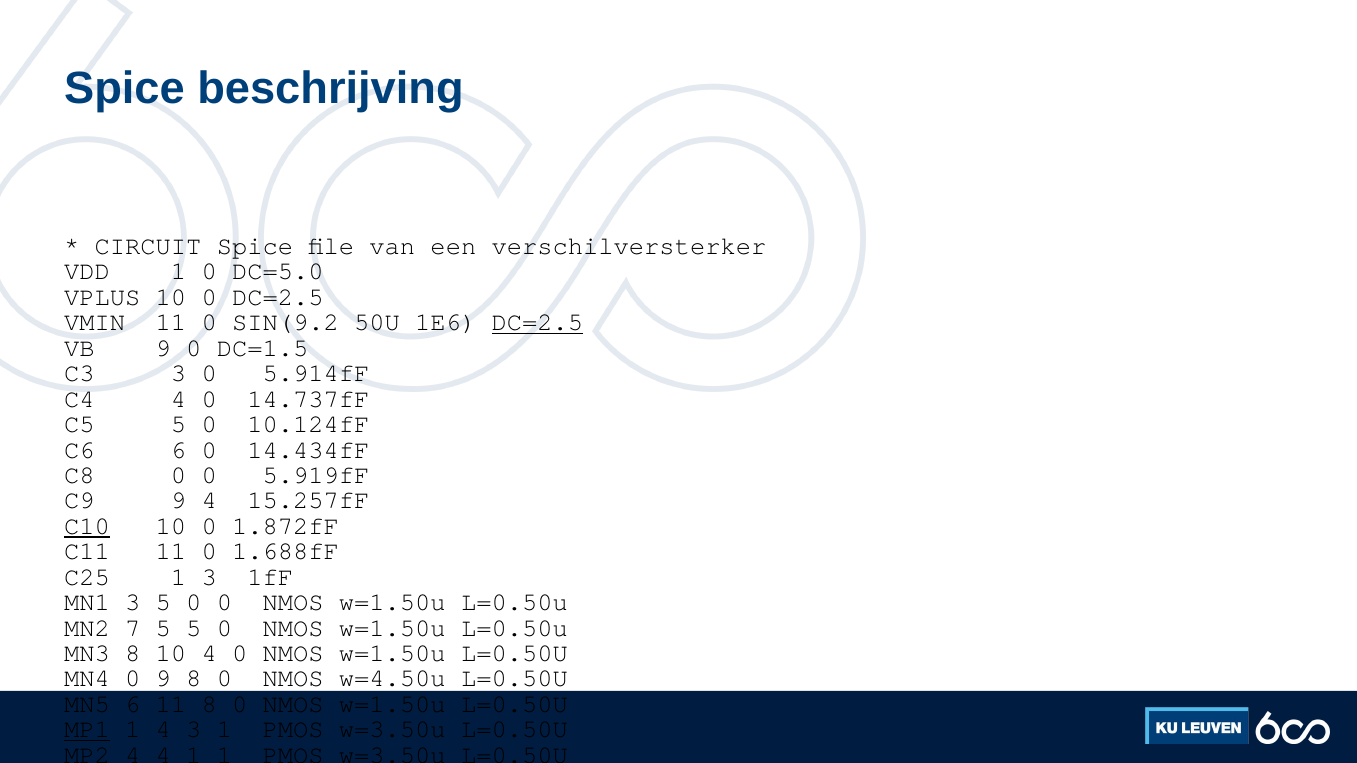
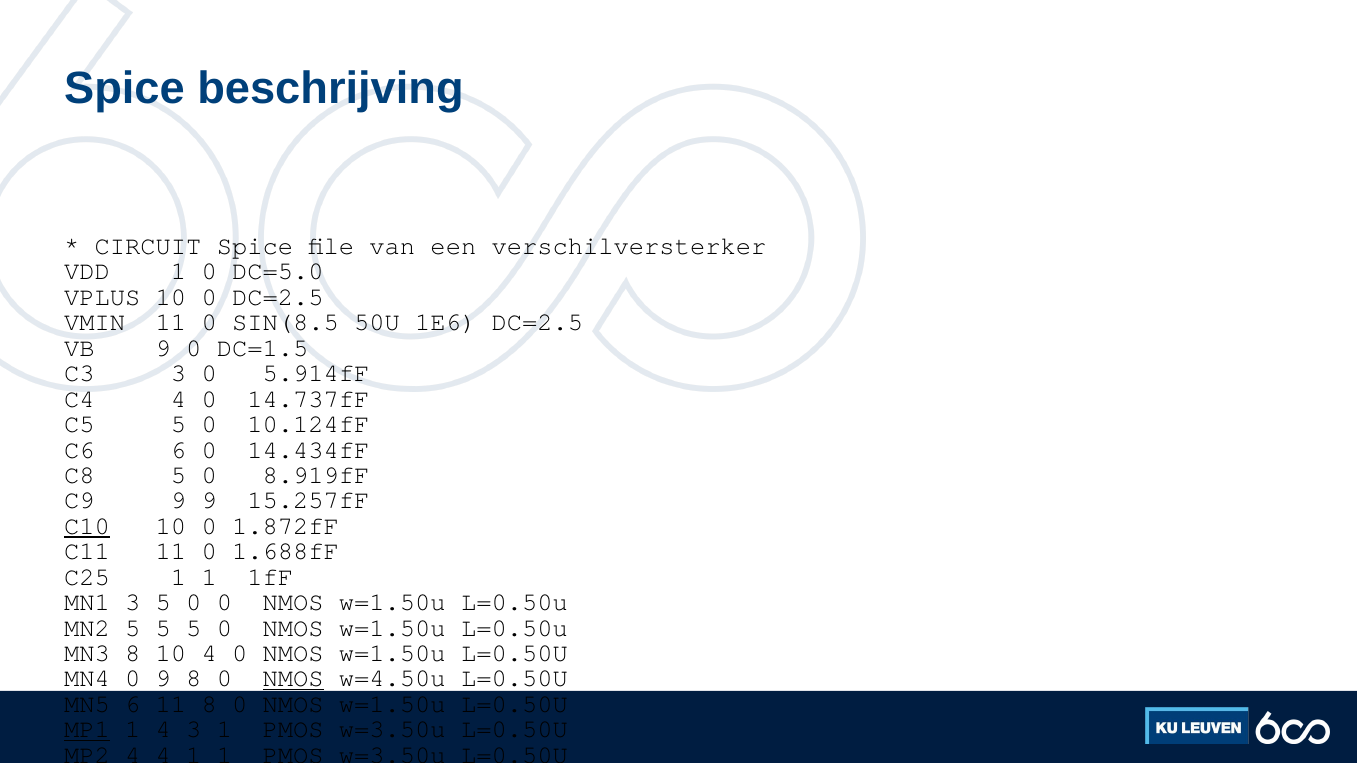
SIN(9.2: SIN(9.2 -> SIN(8.5
DC=2.5 at (537, 323) underline: present -> none
C8 0: 0 -> 5
5.919fF: 5.919fF -> 8.919fF
9 4: 4 -> 9
C25 1 3: 3 -> 1
MN2 7: 7 -> 5
NMOS at (293, 679) underline: none -> present
